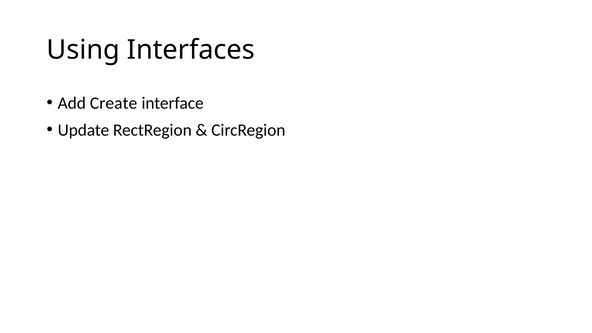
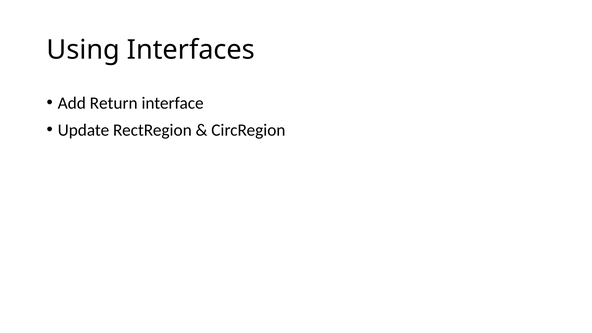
Create: Create -> Return
